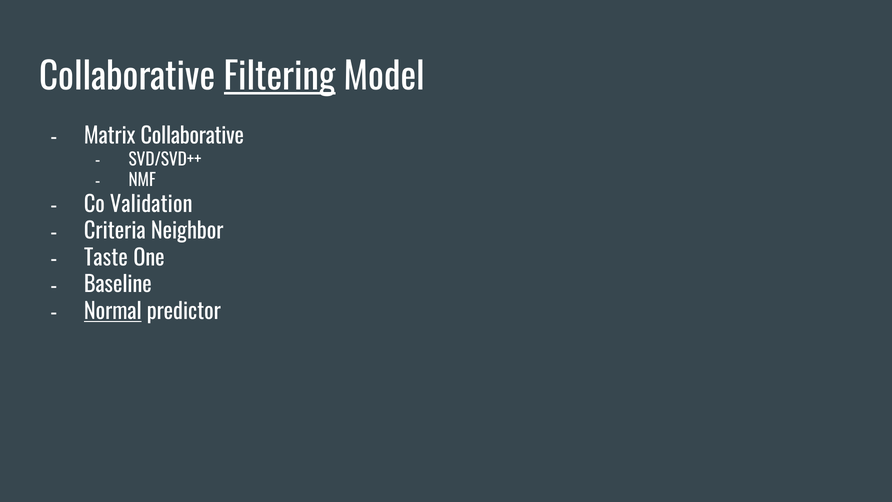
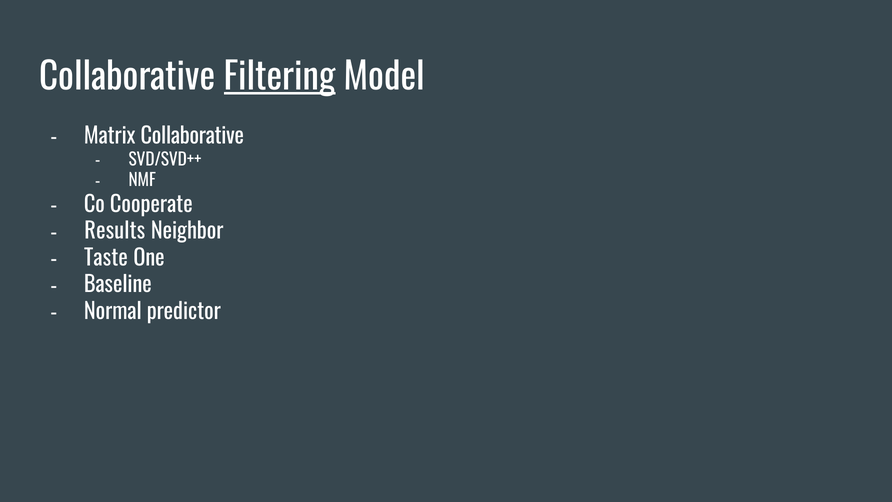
Validation: Validation -> Cooperate
Criteria: Criteria -> Results
Normal underline: present -> none
